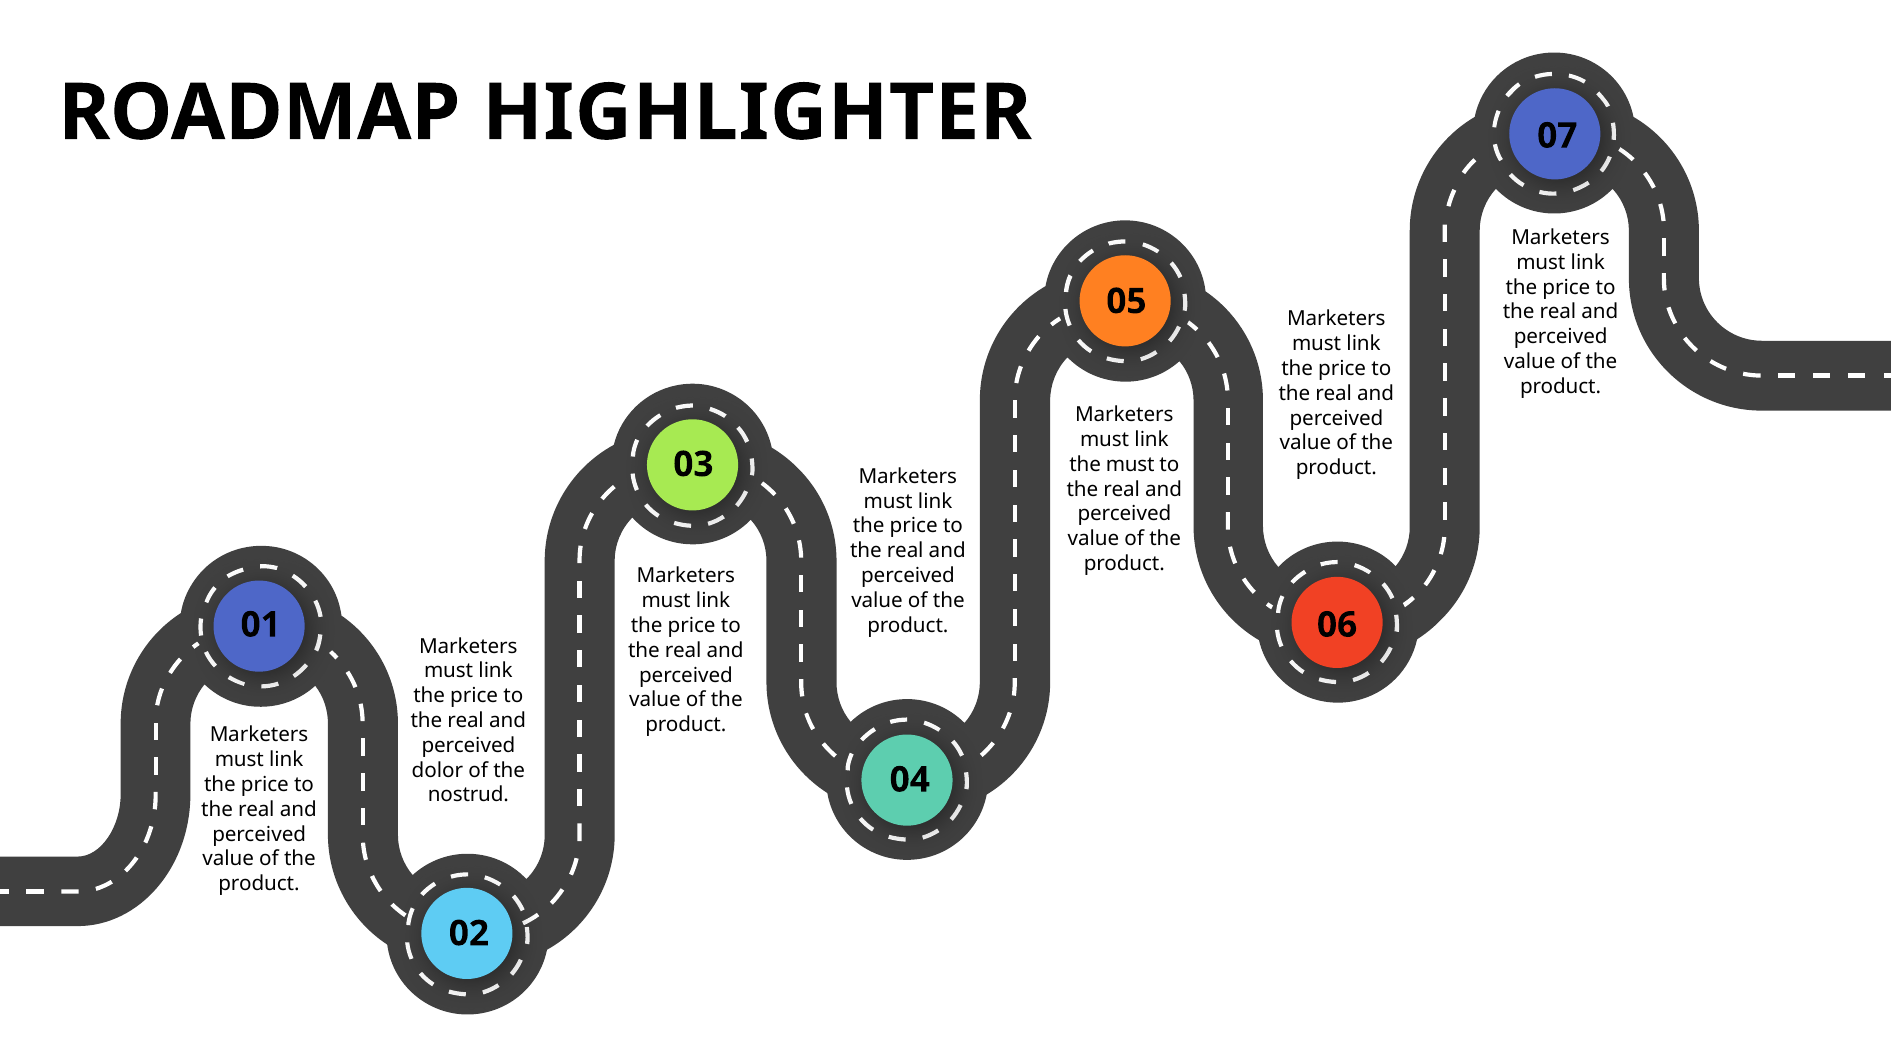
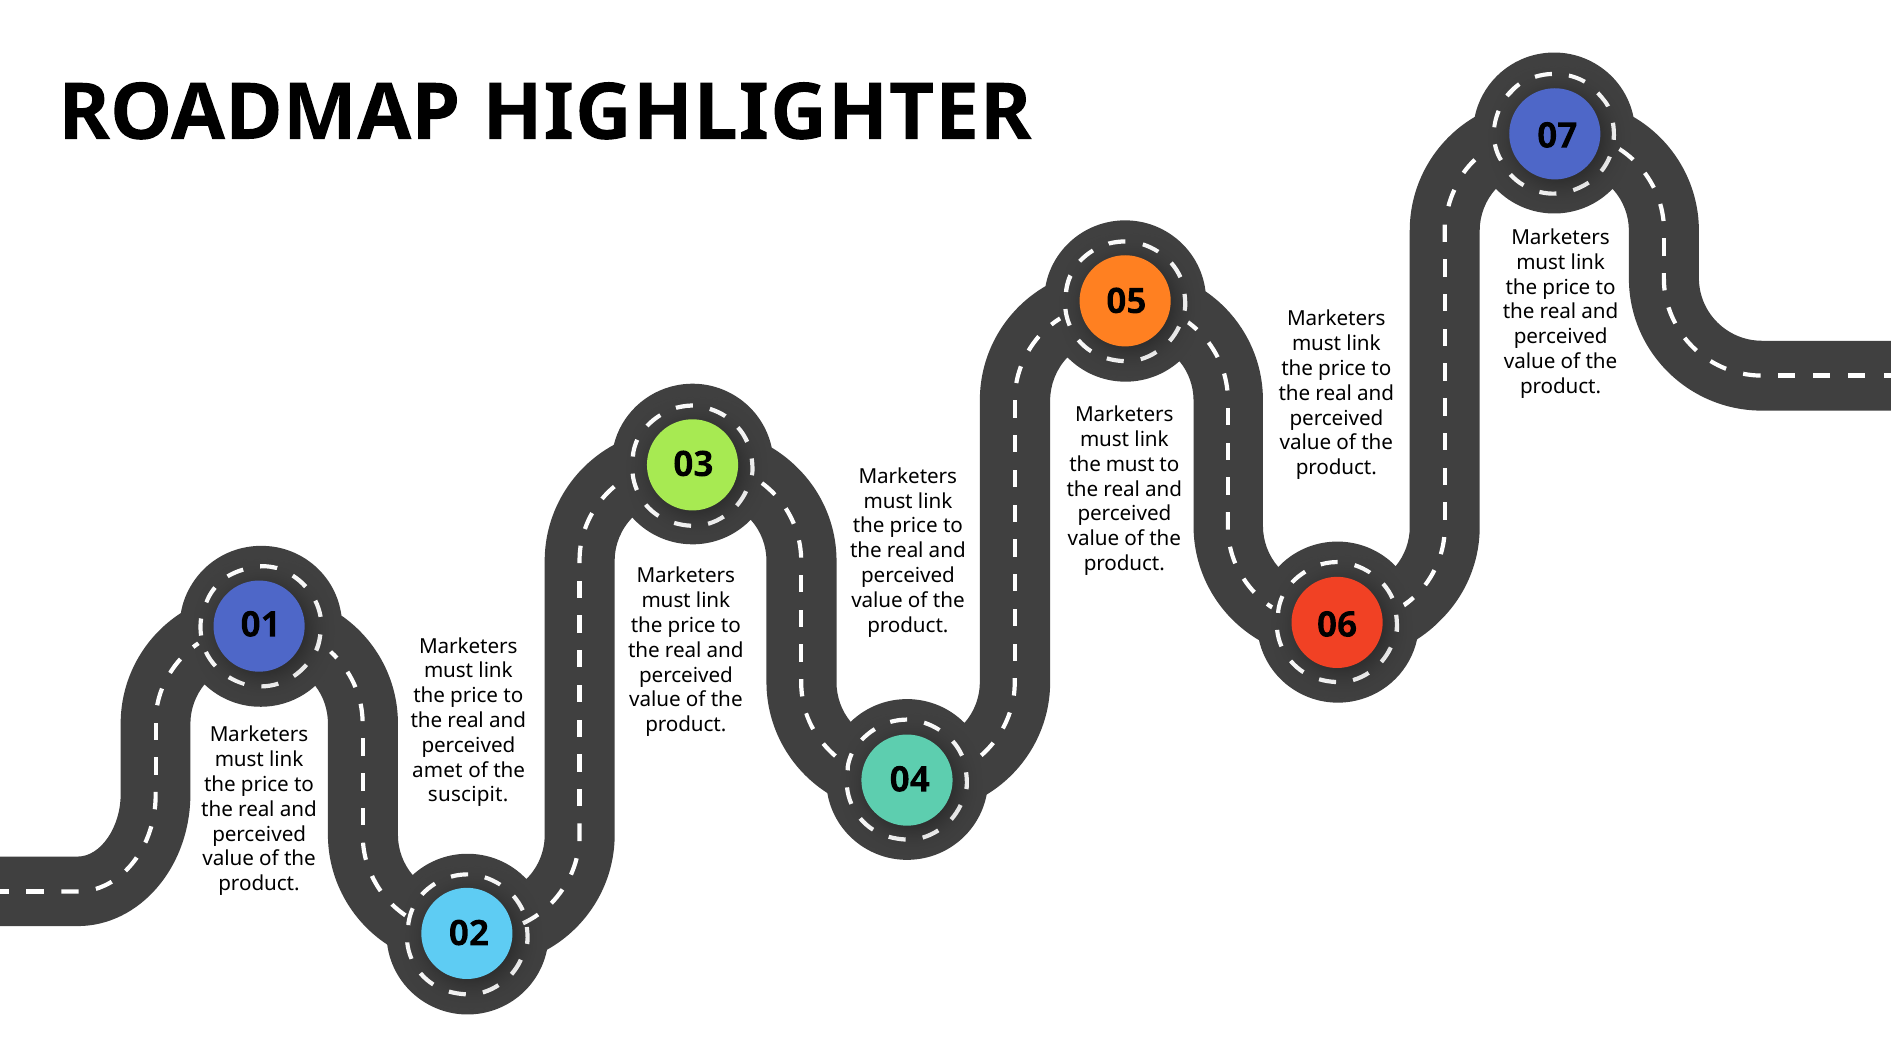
dolor: dolor -> amet
nostrud: nostrud -> suscipit
